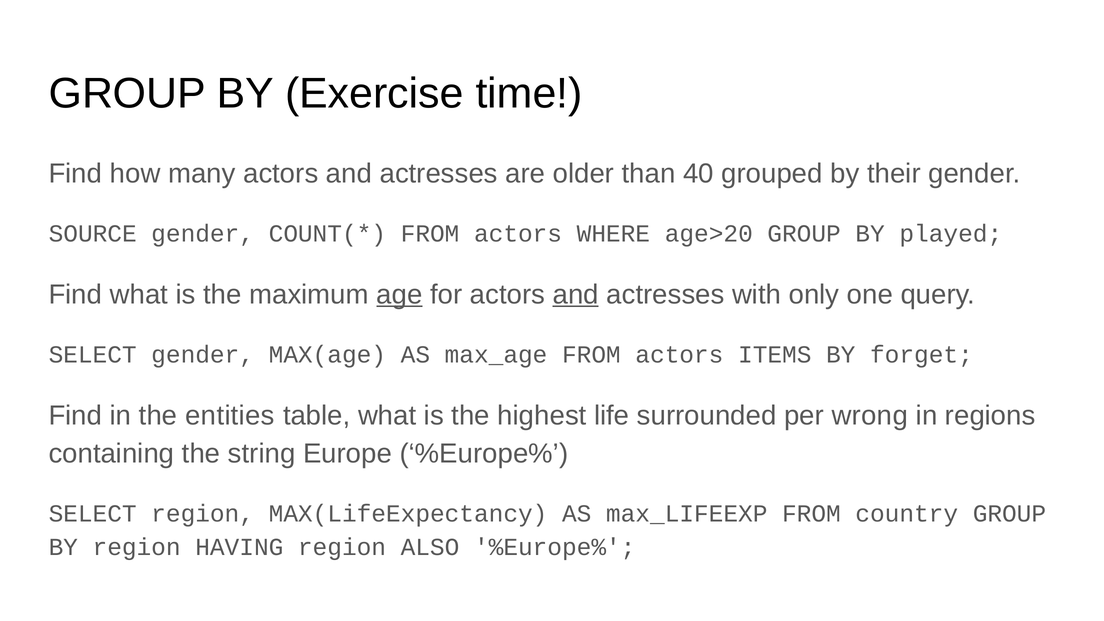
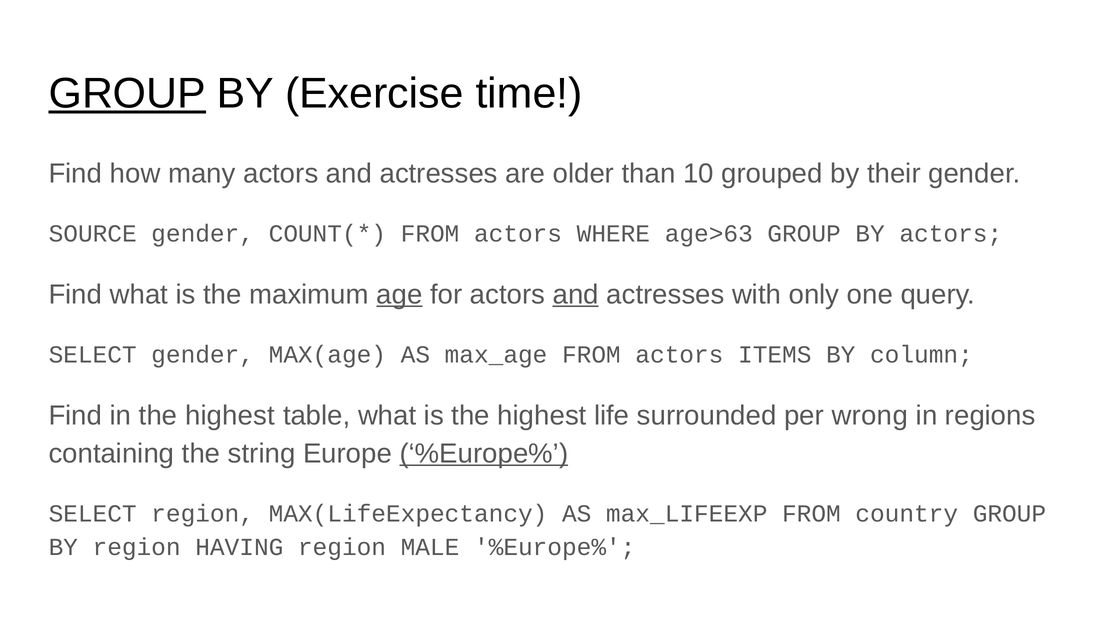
GROUP at (127, 94) underline: none -> present
40: 40 -> 10
age>20: age>20 -> age>63
BY played: played -> actors
forget: forget -> column
in the entities: entities -> highest
%Europe% at (484, 454) underline: none -> present
ALSO: ALSO -> MALE
